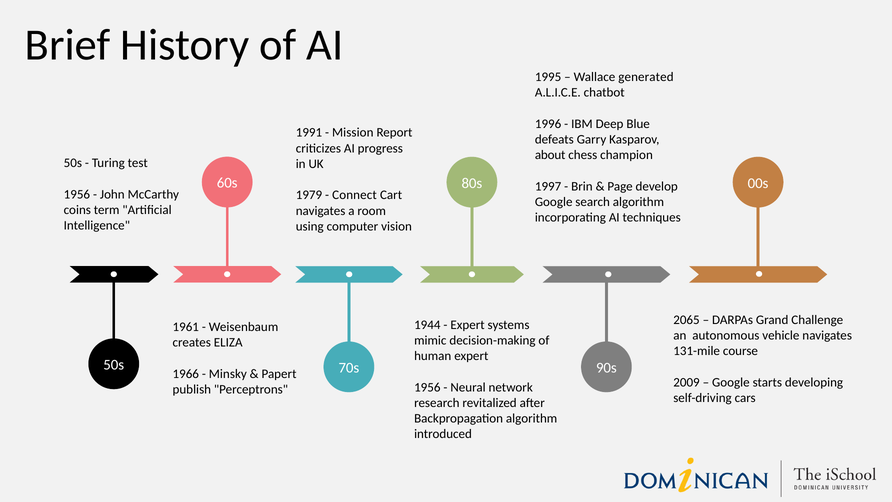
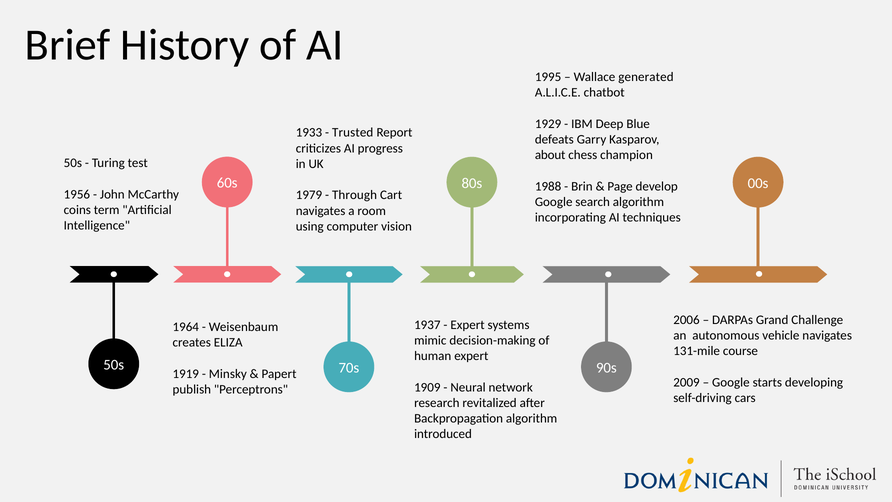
1996: 1996 -> 1929
1991: 1991 -> 1933
Mission: Mission -> Trusted
1997: 1997 -> 1988
Connect: Connect -> Through
2065: 2065 -> 2006
1944: 1944 -> 1937
1961: 1961 -> 1964
1966: 1966 -> 1919
1956 at (427, 387): 1956 -> 1909
